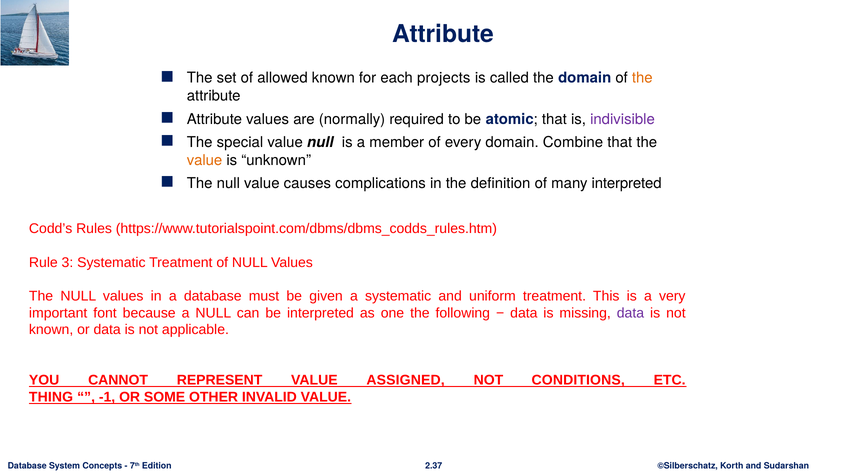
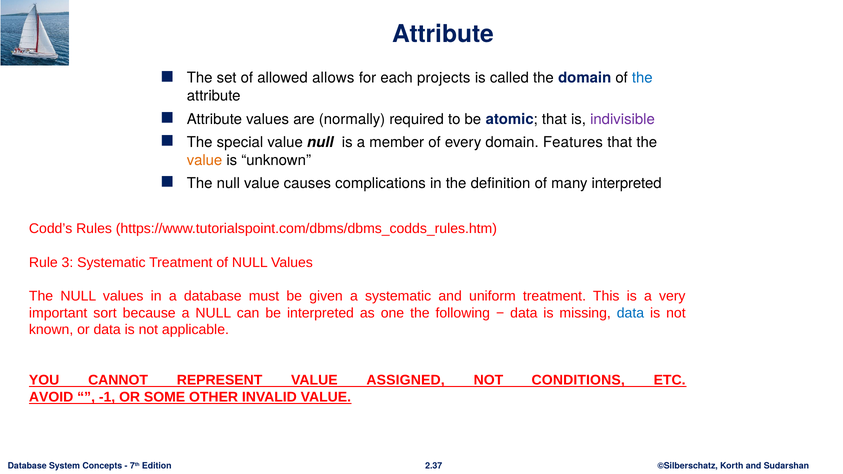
allowed known: known -> allows
the at (642, 78) colour: orange -> blue
Combine: Combine -> Features
font: font -> sort
data at (630, 313) colour: purple -> blue
THING: THING -> AVOID
